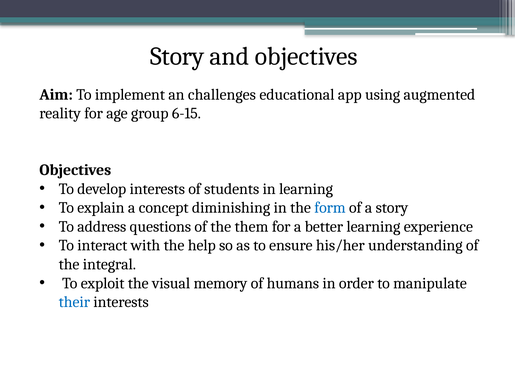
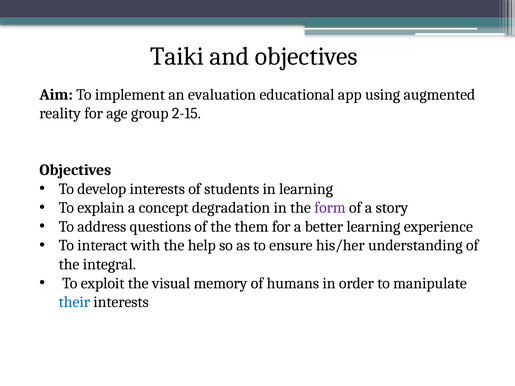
Story at (177, 56): Story -> Taiki
challenges: challenges -> evaluation
6-15: 6-15 -> 2-15
diminishing: diminishing -> degradation
form colour: blue -> purple
